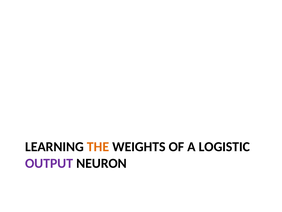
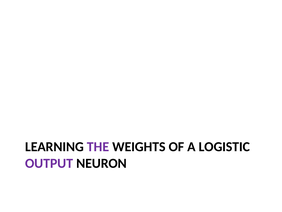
THE colour: orange -> purple
